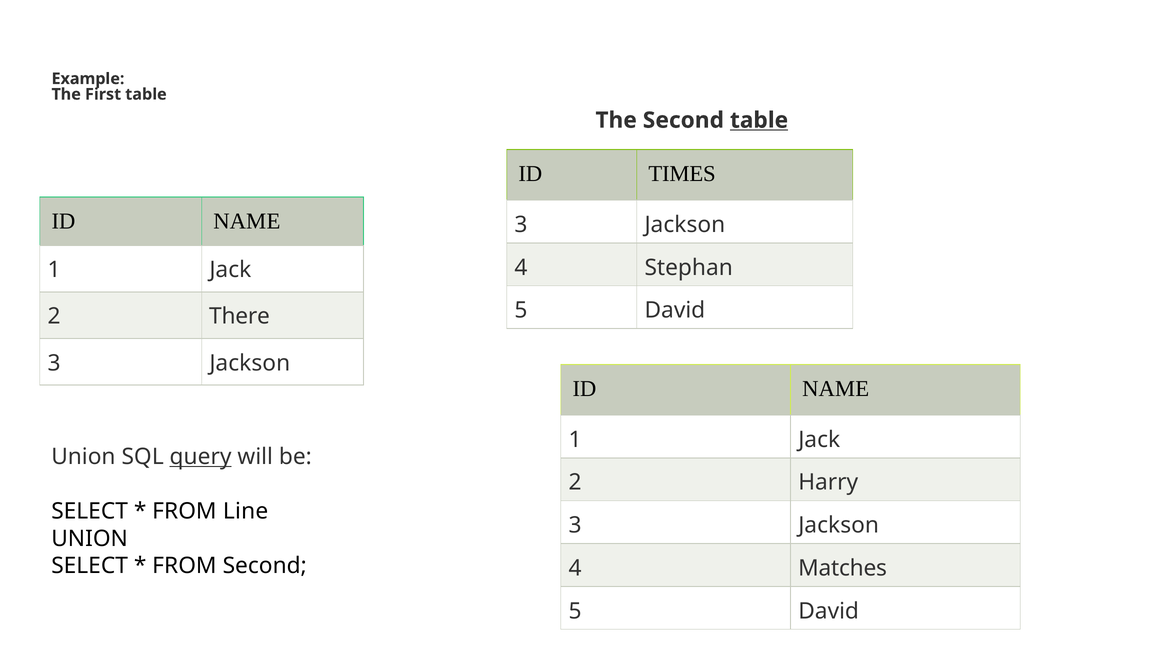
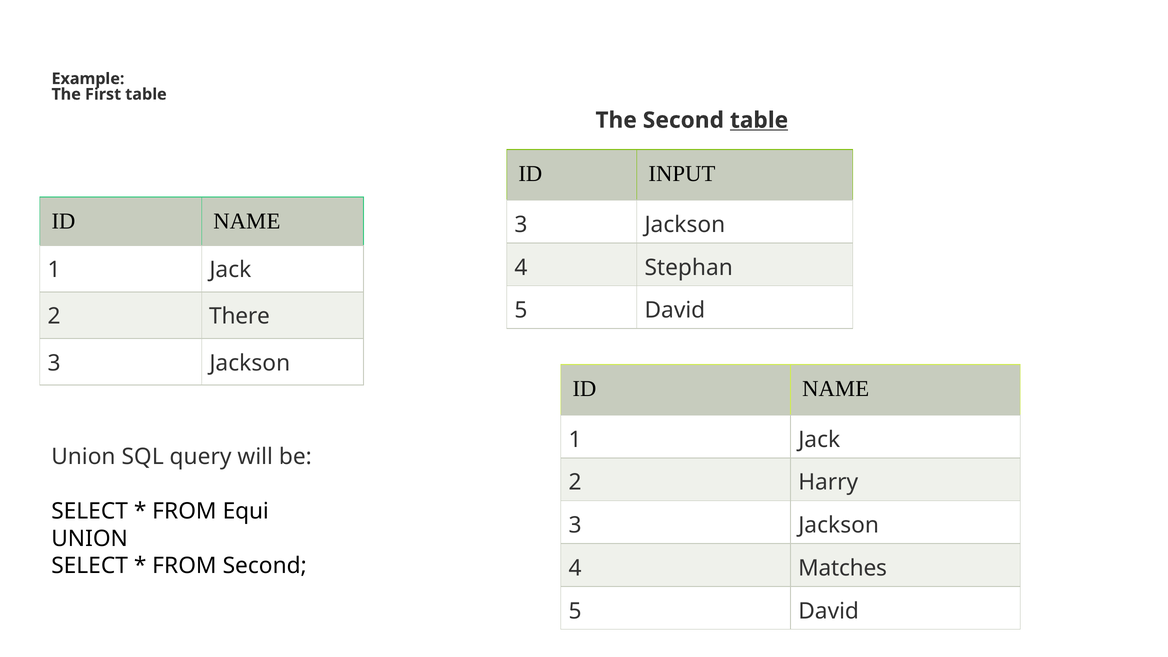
TIMES: TIMES -> INPUT
query underline: present -> none
Line: Line -> Equi
